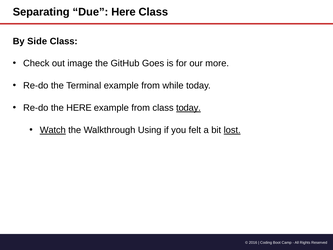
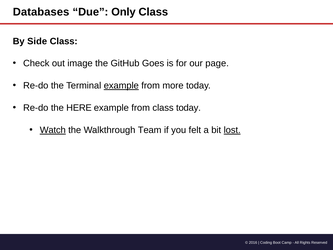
Separating: Separating -> Databases
Due Here: Here -> Only
more: more -> page
example at (121, 86) underline: none -> present
while: while -> more
today at (188, 108) underline: present -> none
Using: Using -> Team
